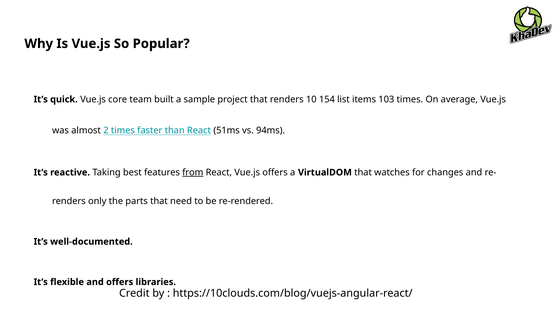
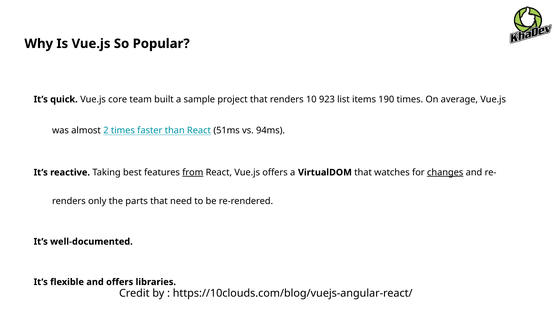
154: 154 -> 923
103: 103 -> 190
changes underline: none -> present
